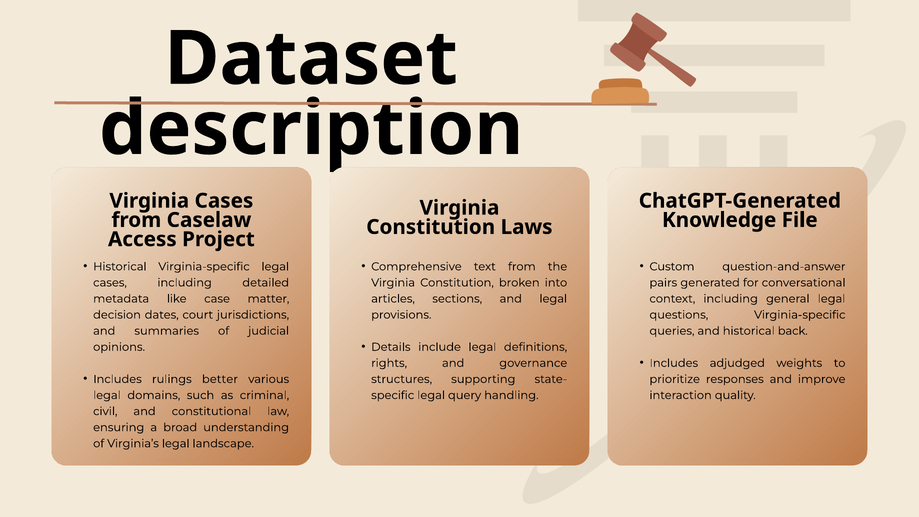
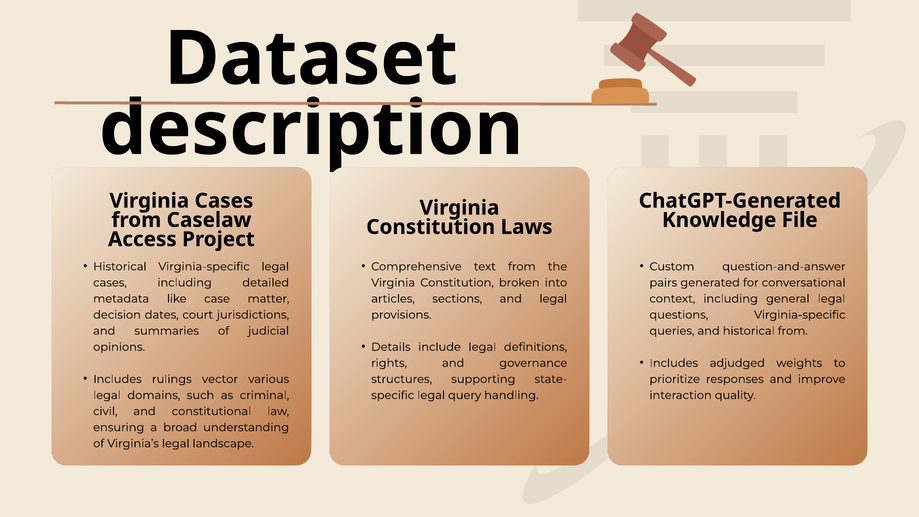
historical back: back -> from
better: better -> vector
